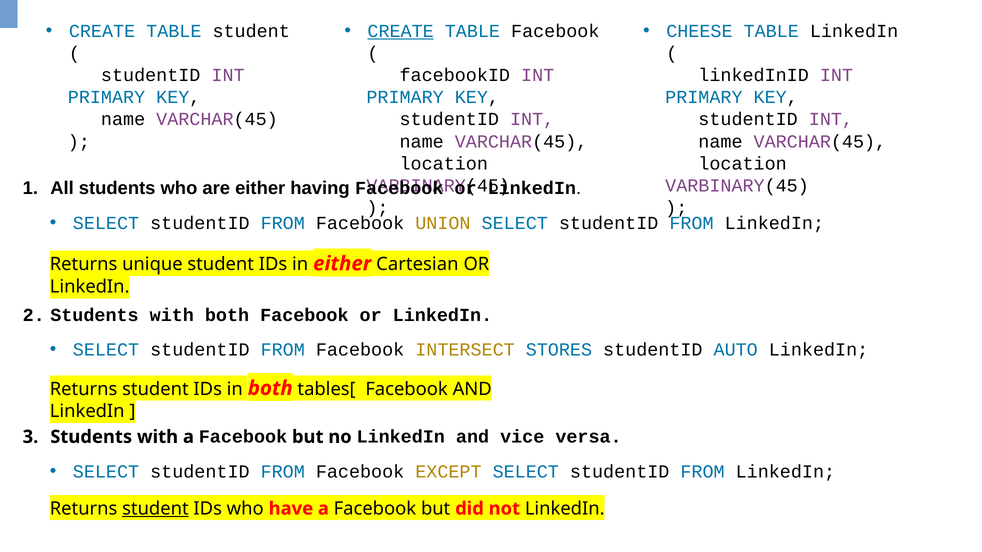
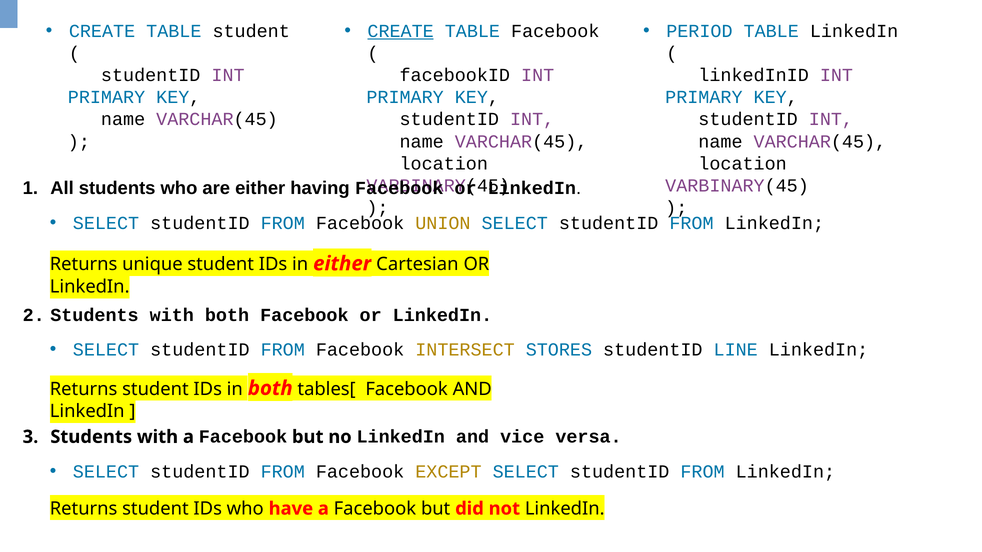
CHEESE: CHEESE -> PERIOD
AUTO: AUTO -> LINE
student at (155, 509) underline: present -> none
